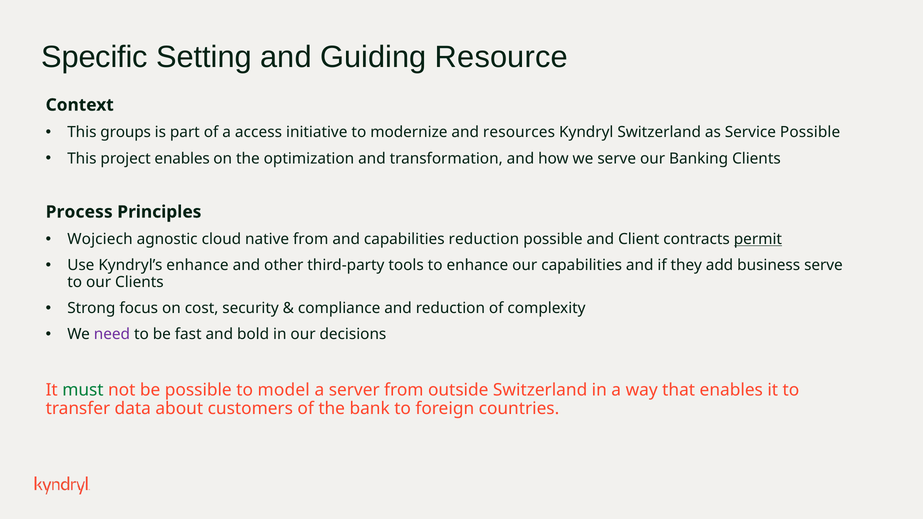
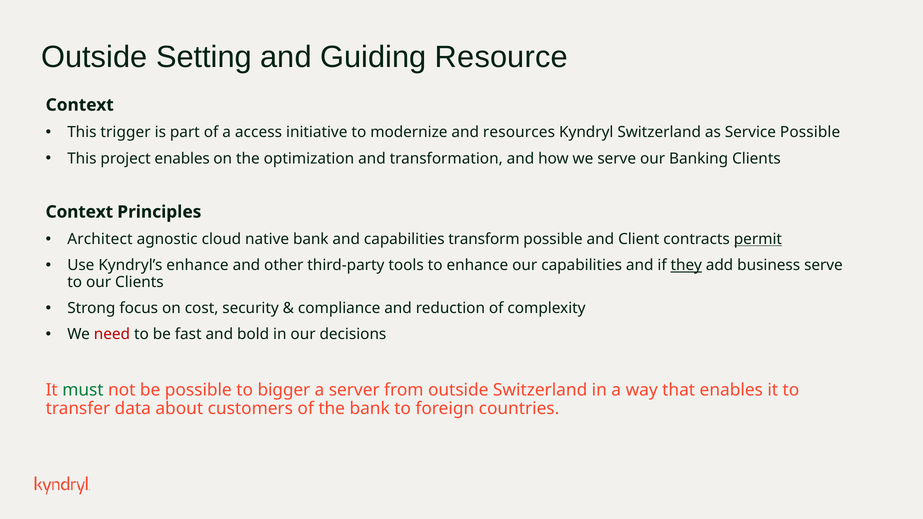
Specific at (94, 57): Specific -> Outside
groups: groups -> trigger
Process at (79, 212): Process -> Context
Wojciech: Wojciech -> Architect
native from: from -> bank
capabilities reduction: reduction -> transform
they underline: none -> present
need colour: purple -> red
model: model -> bigger
